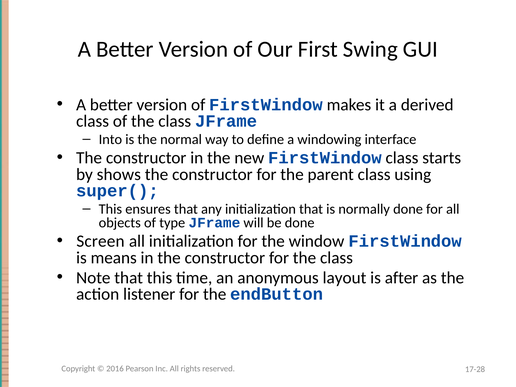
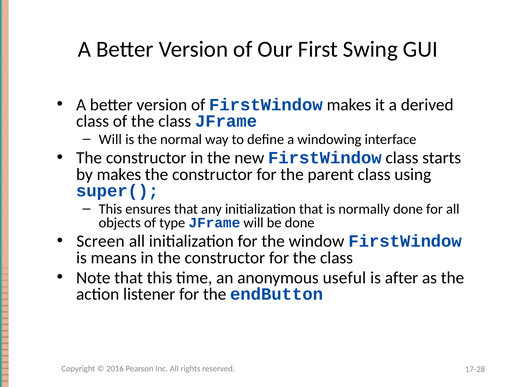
Into at (110, 139): Into -> Will
by shows: shows -> makes
layout: layout -> useful
